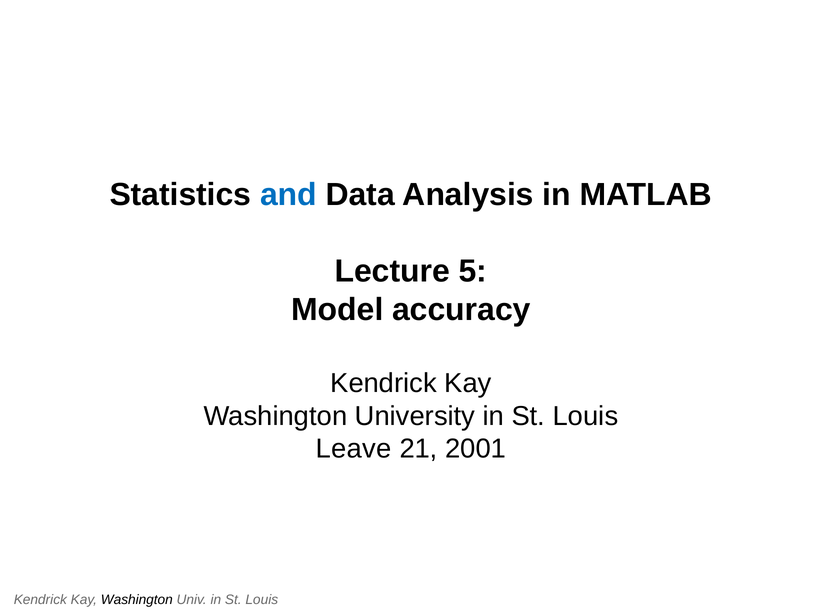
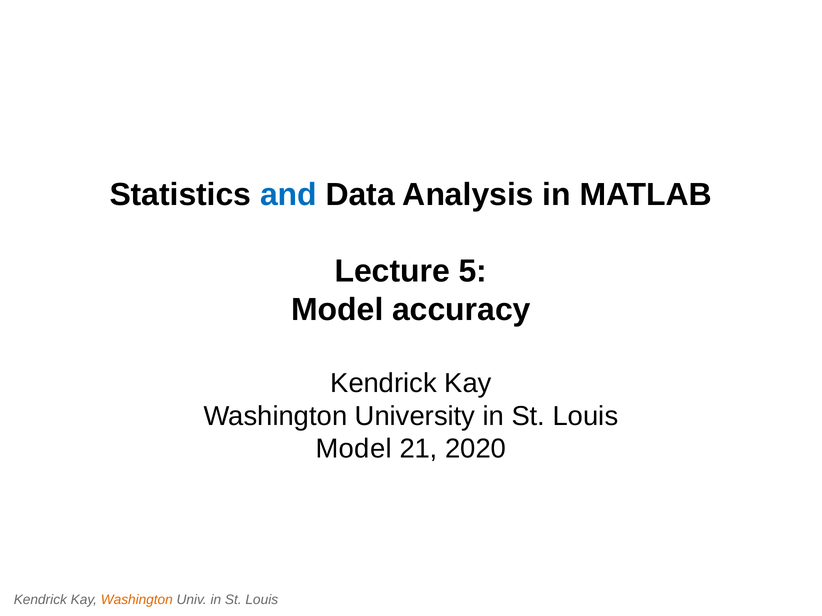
Leave at (354, 449): Leave -> Model
2001: 2001 -> 2020
Washington at (137, 600) colour: black -> orange
